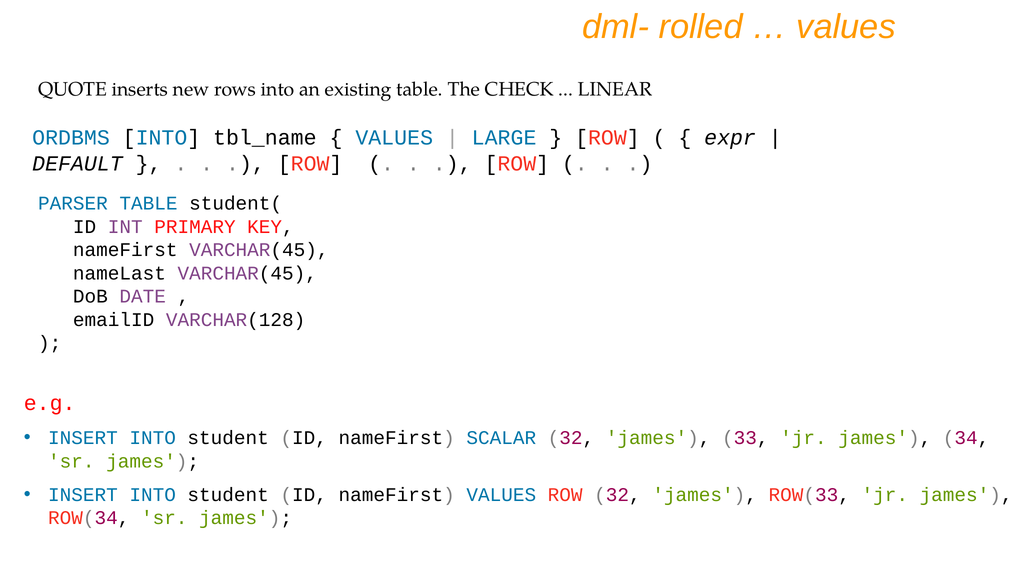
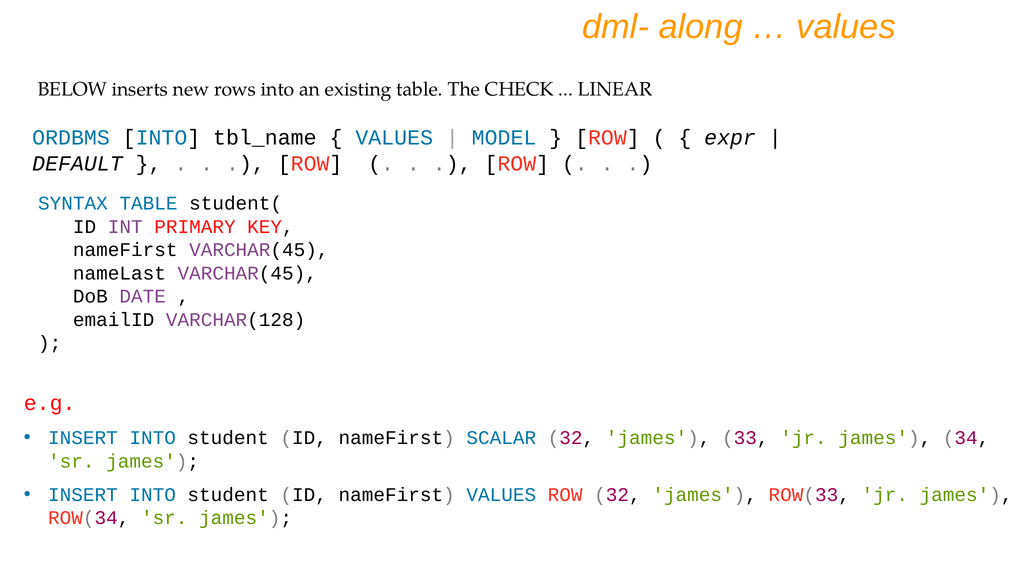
rolled: rolled -> along
QUOTE: QUOTE -> BELOW
LARGE: LARGE -> MODEL
PARSER: PARSER -> SYNTAX
